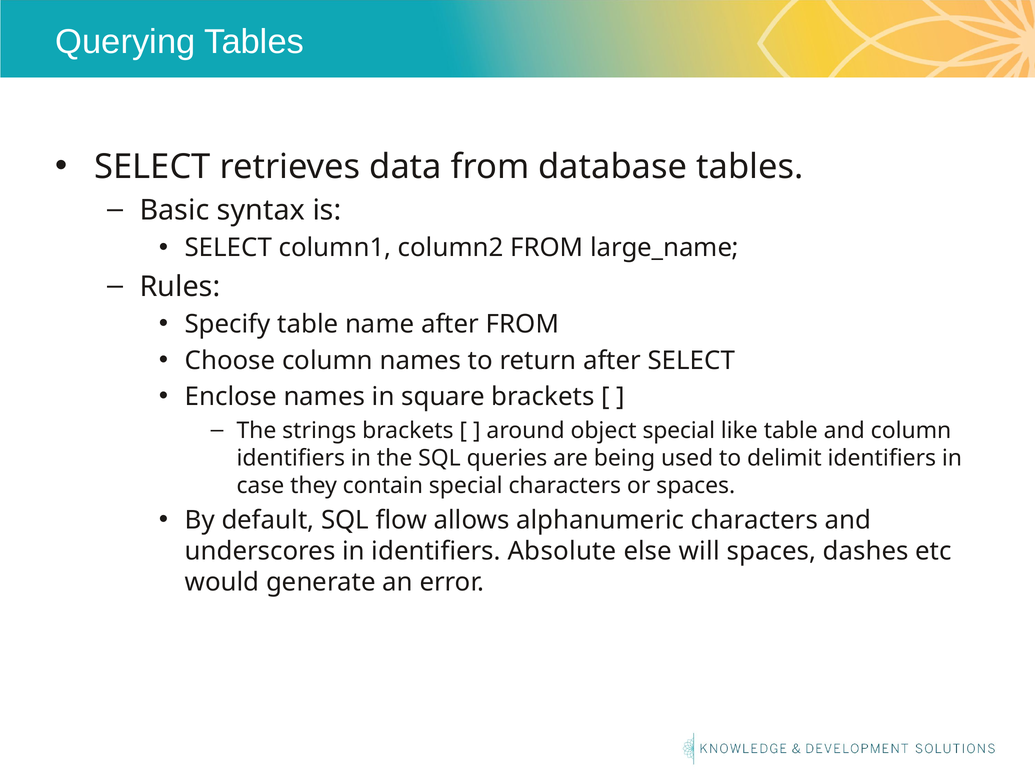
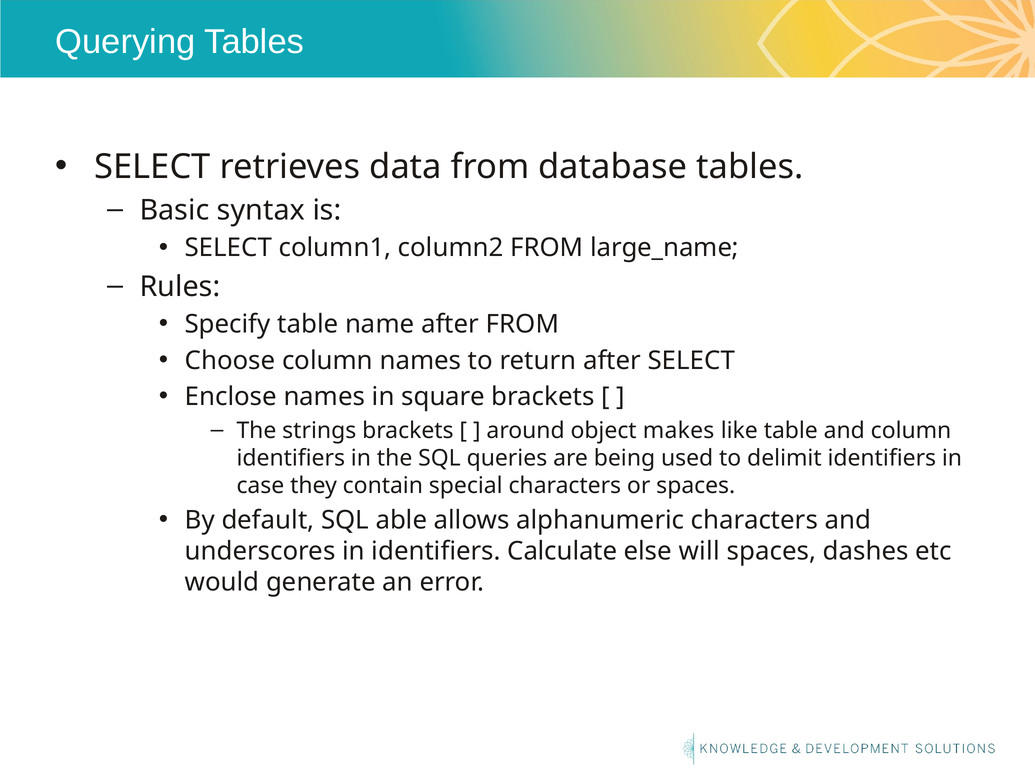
object special: special -> makes
flow: flow -> able
Absolute: Absolute -> Calculate
